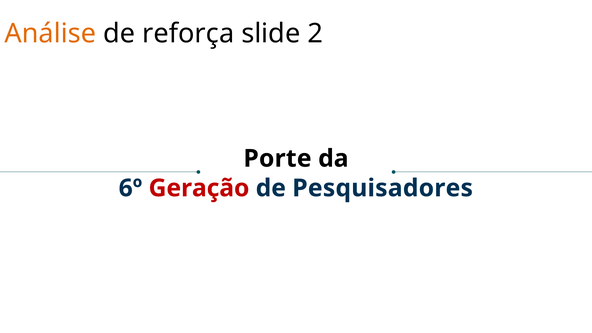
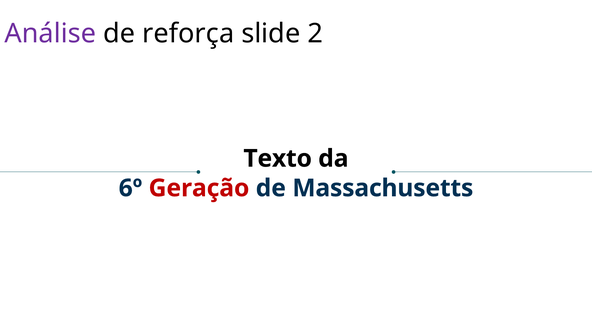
Análise colour: orange -> purple
Porte: Porte -> Texto
Pesquisadores: Pesquisadores -> Massachusetts
